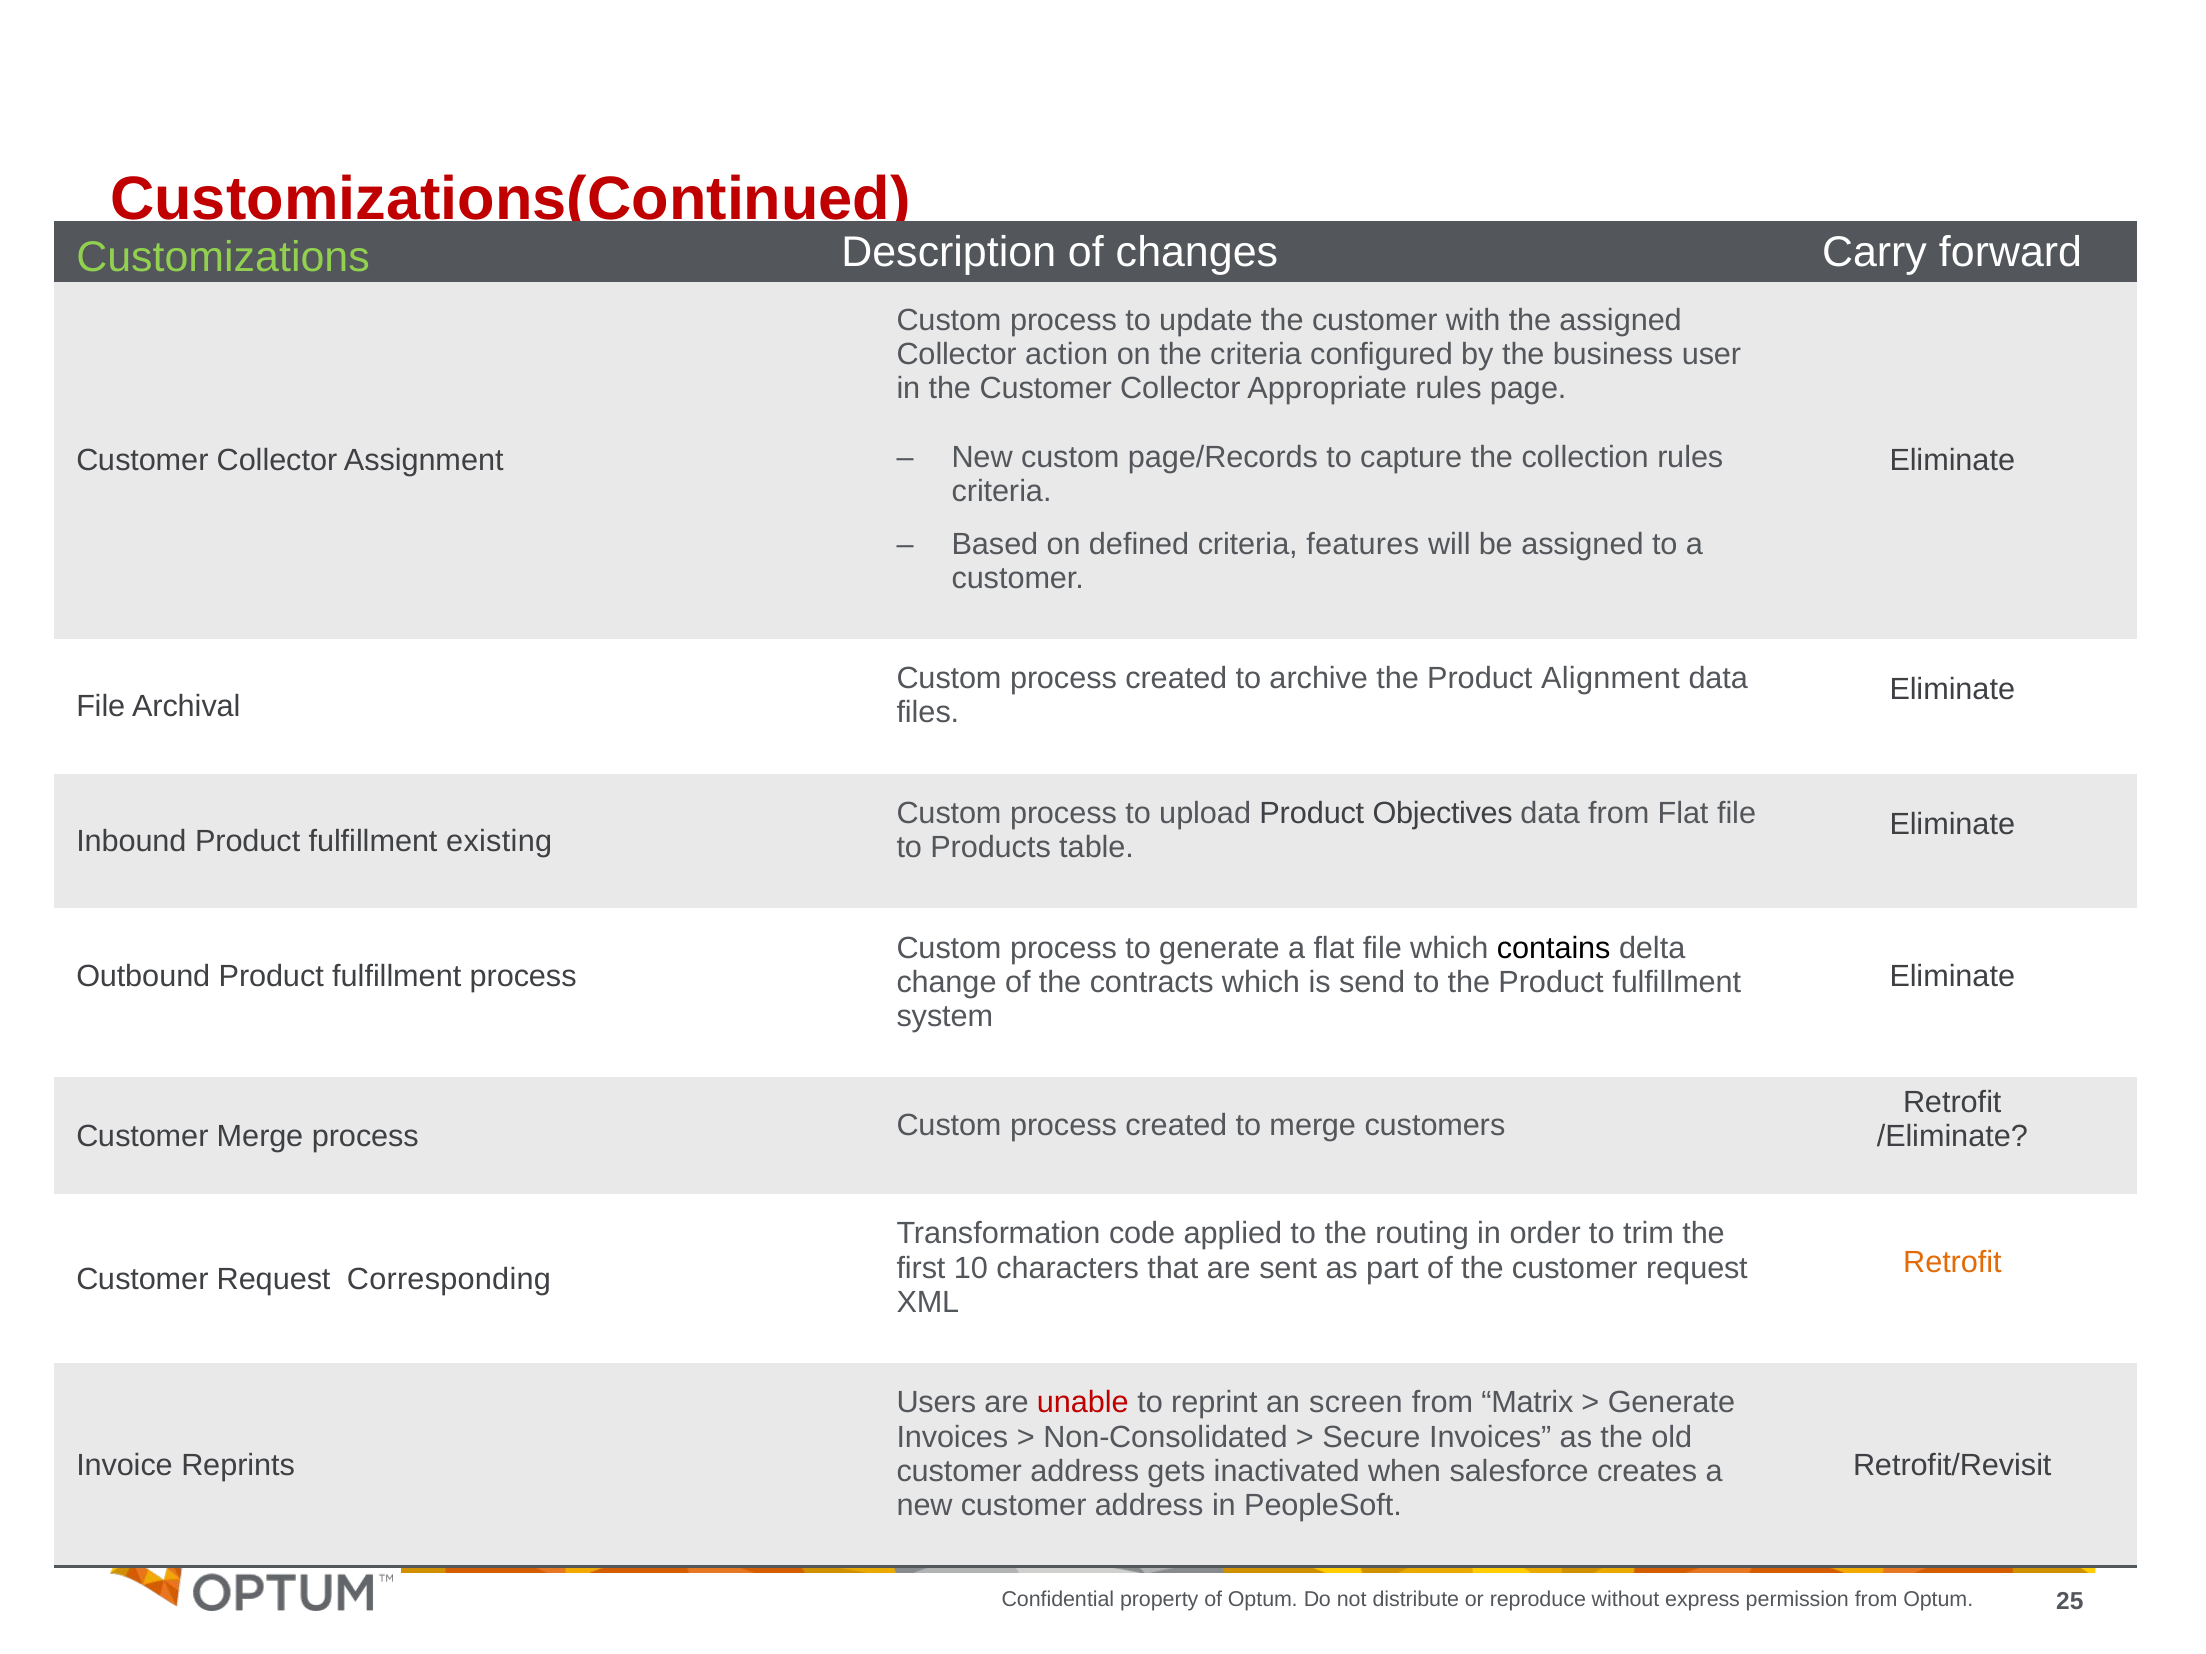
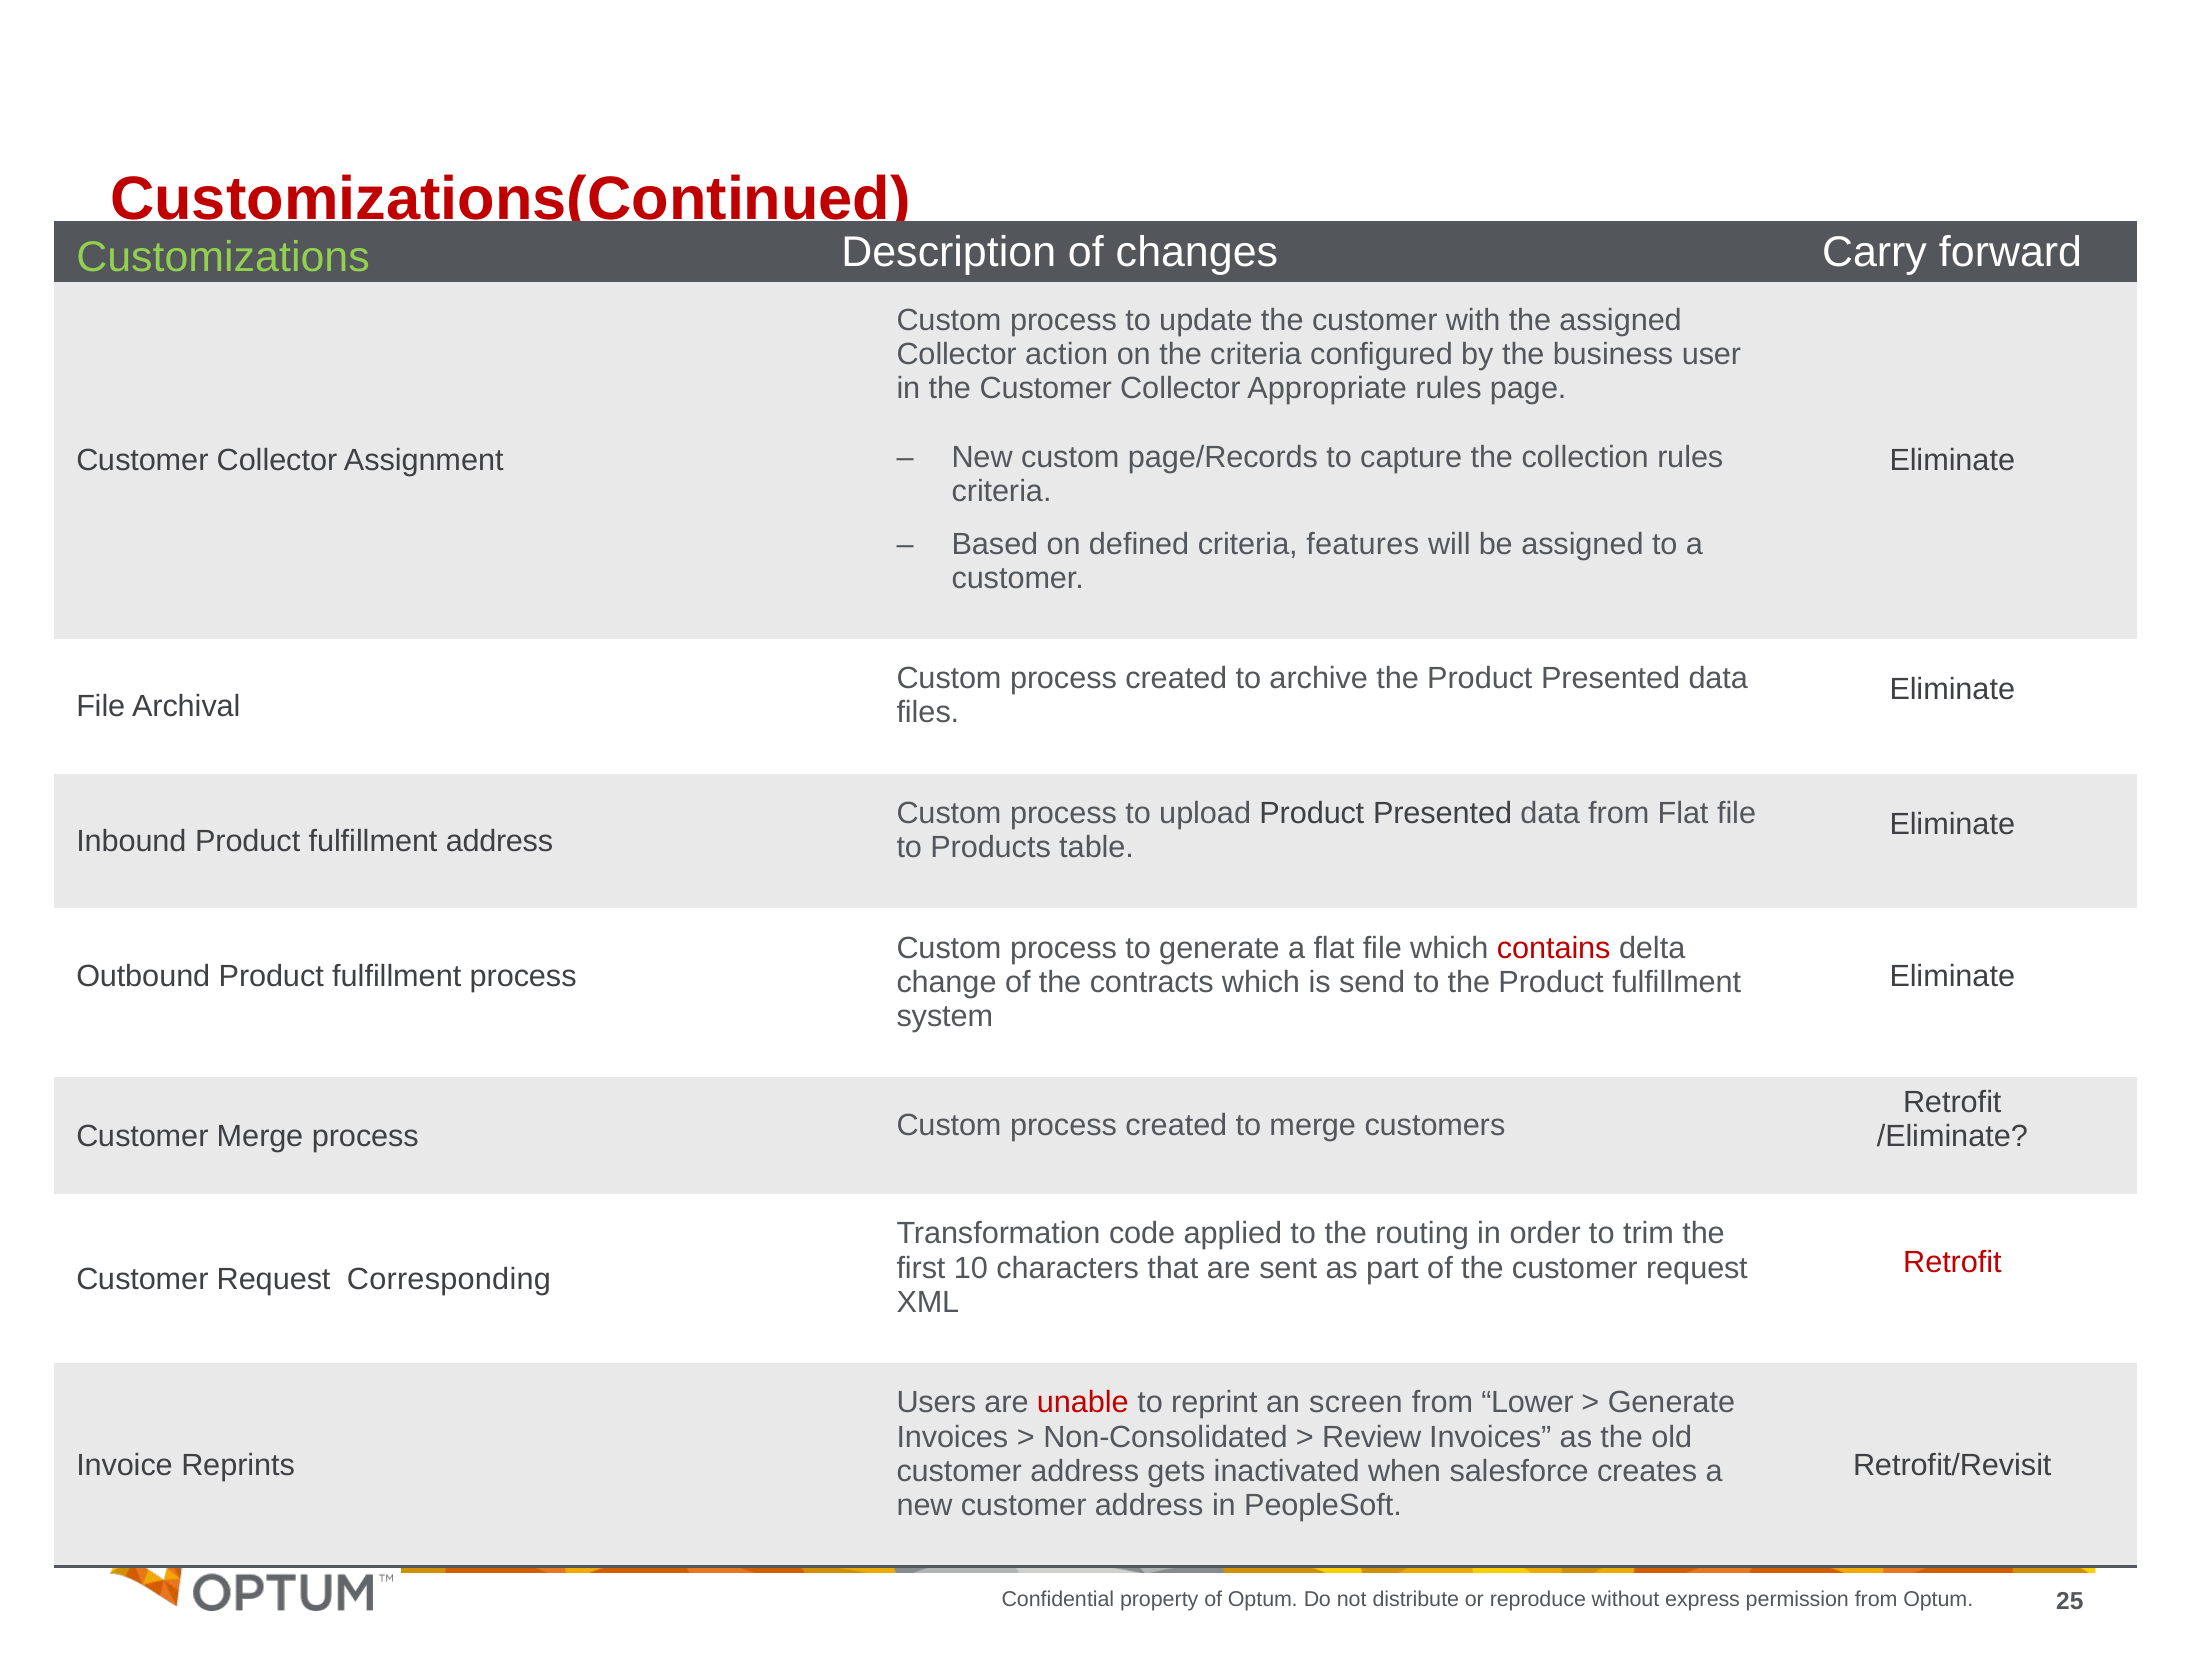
the Product Alignment: Alignment -> Presented
upload Product Objectives: Objectives -> Presented
fulfillment existing: existing -> address
contains colour: black -> red
Retrofit at (1952, 1262) colour: orange -> red
Matrix: Matrix -> Lower
Secure: Secure -> Review
